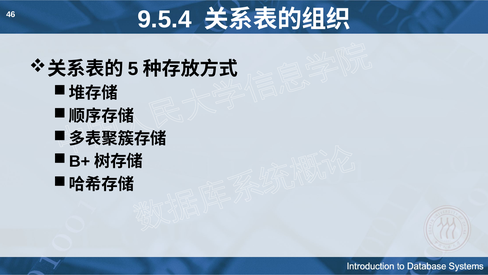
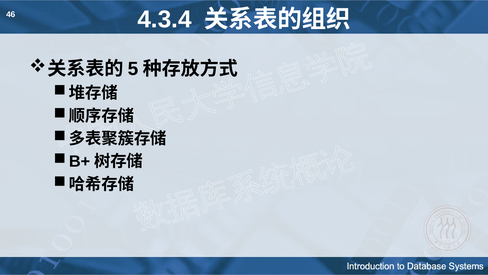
9.5.4: 9.5.4 -> 4.3.4
